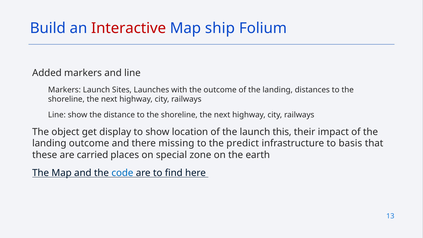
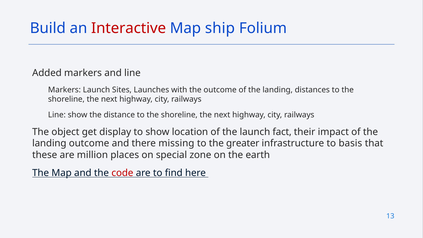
this: this -> fact
predict: predict -> greater
carried: carried -> million
code colour: blue -> red
